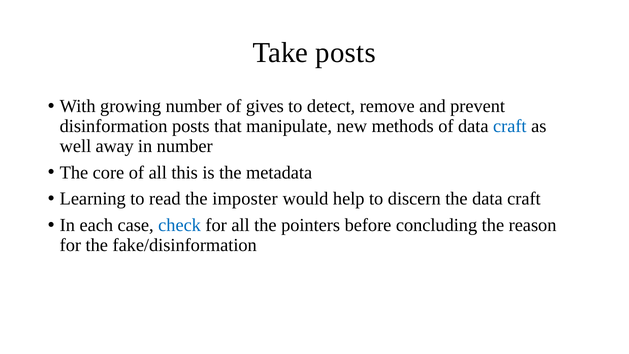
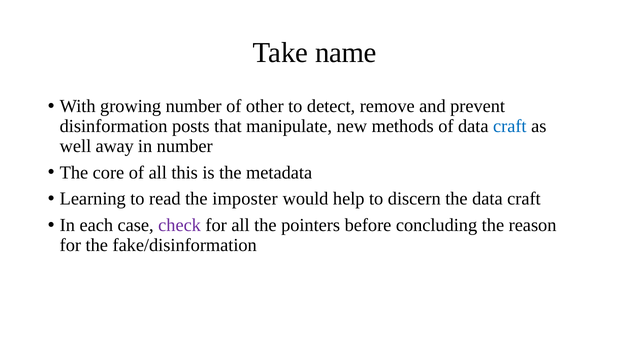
Take posts: posts -> name
gives: gives -> other
check colour: blue -> purple
